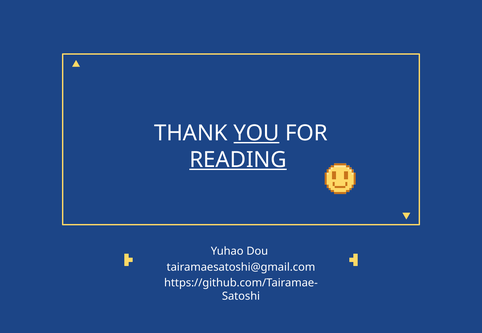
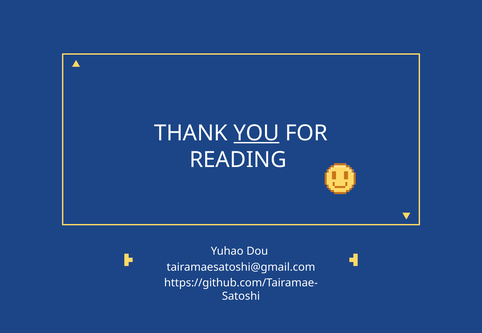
READING underline: present -> none
